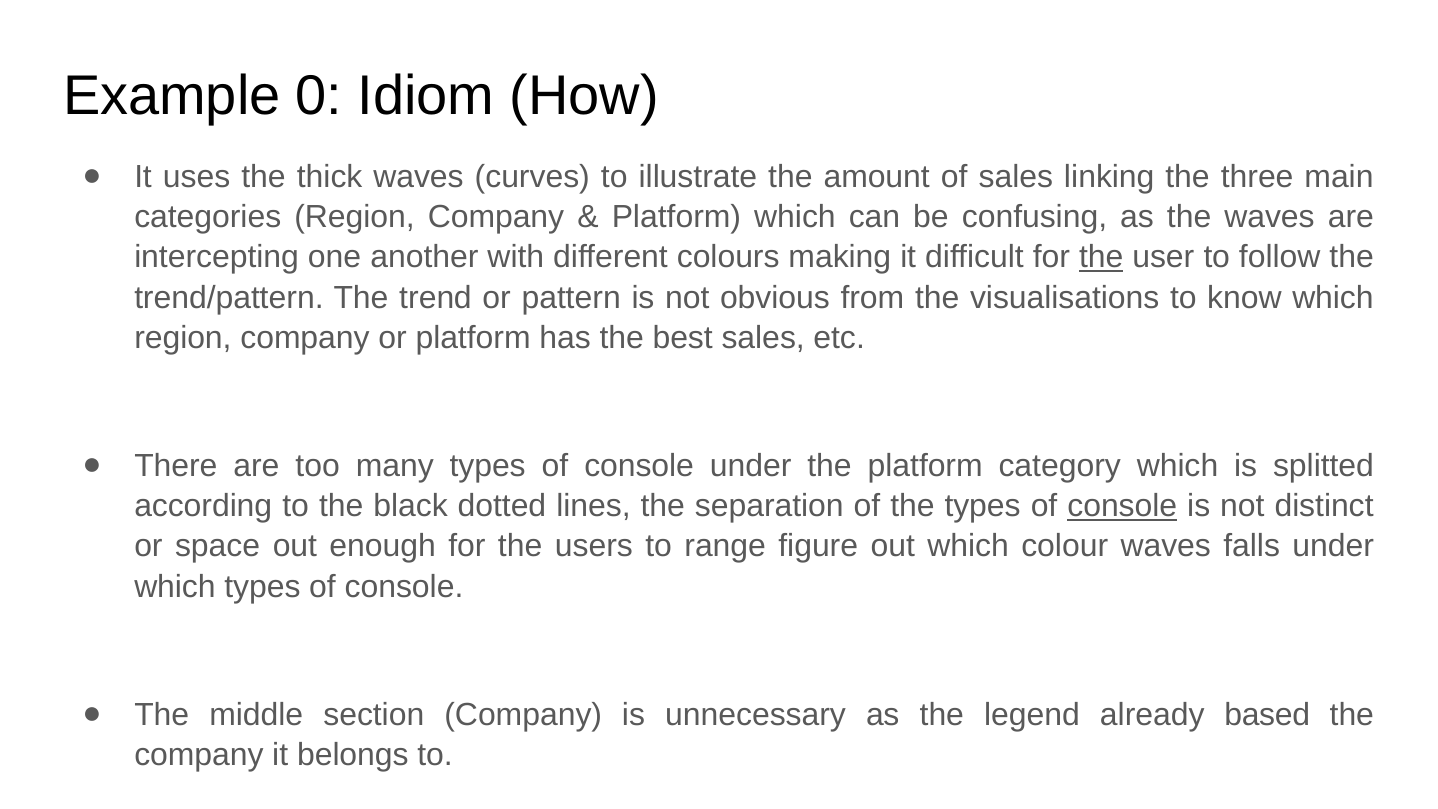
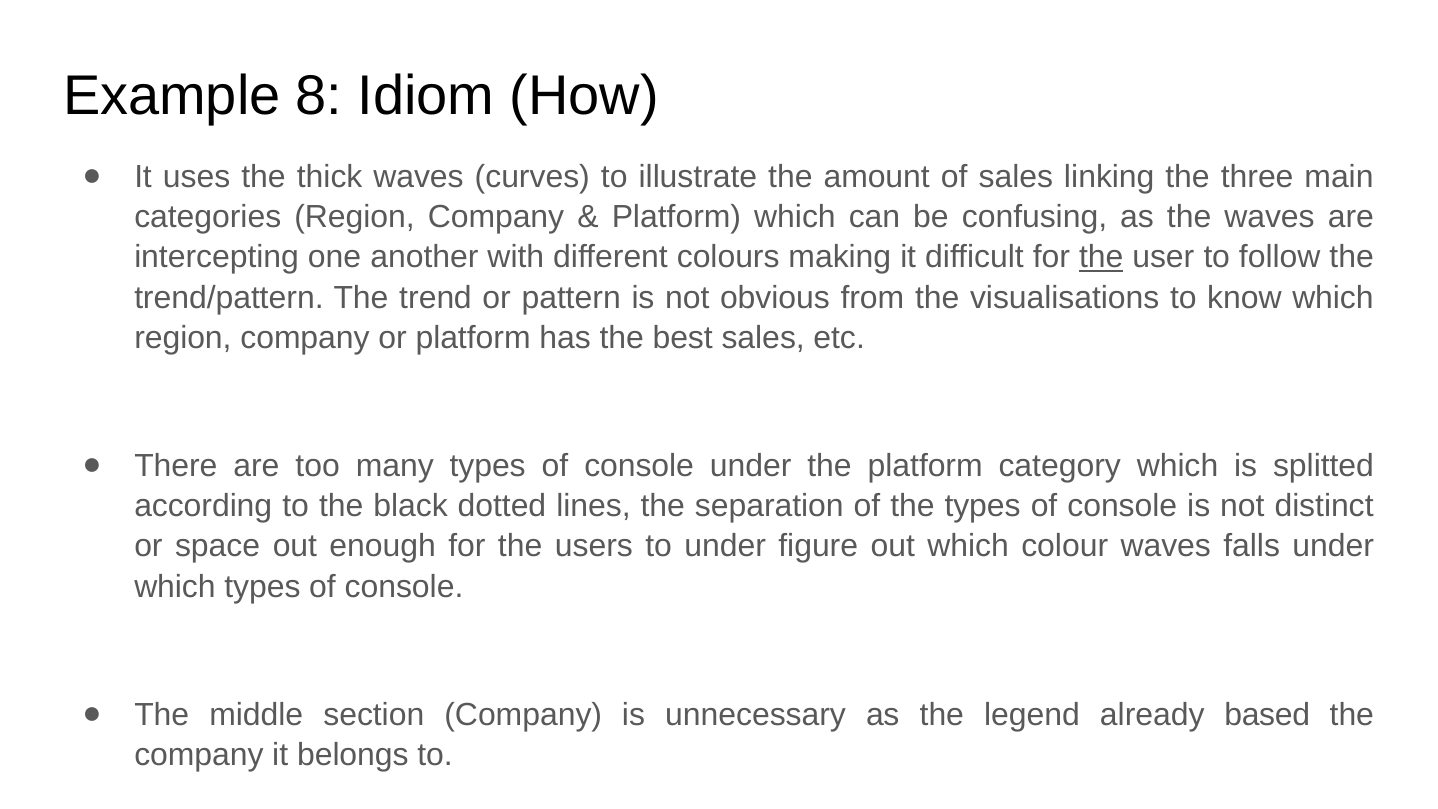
0: 0 -> 8
console at (1122, 506) underline: present -> none
to range: range -> under
